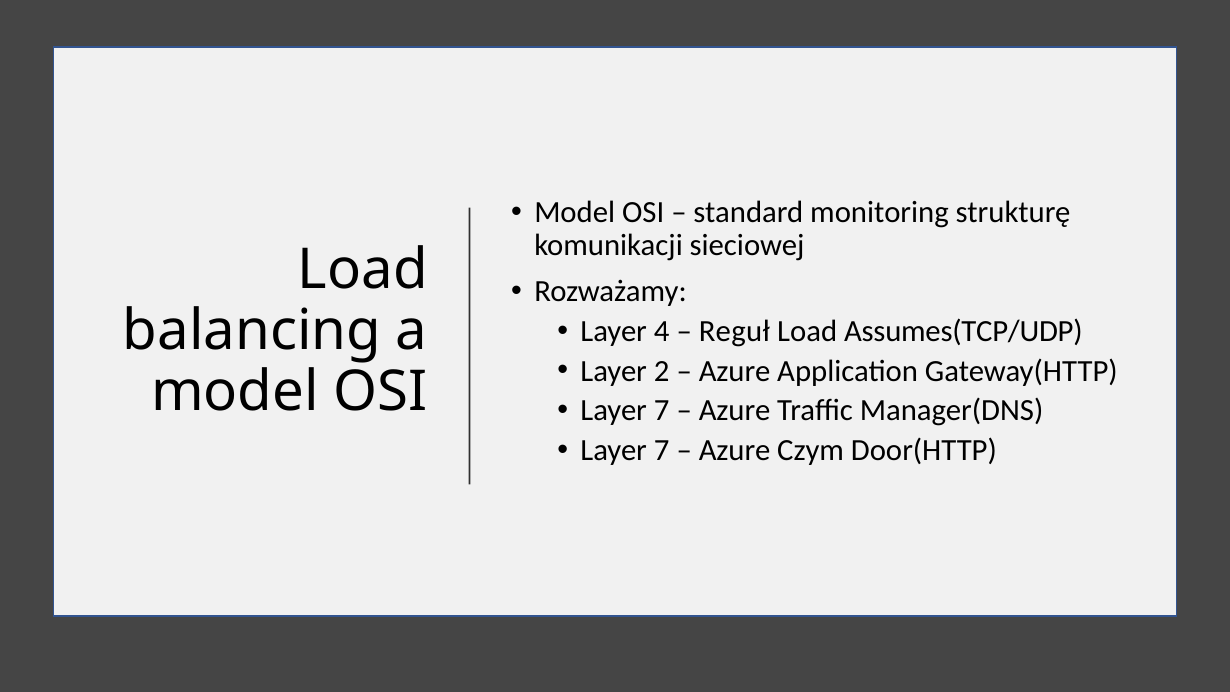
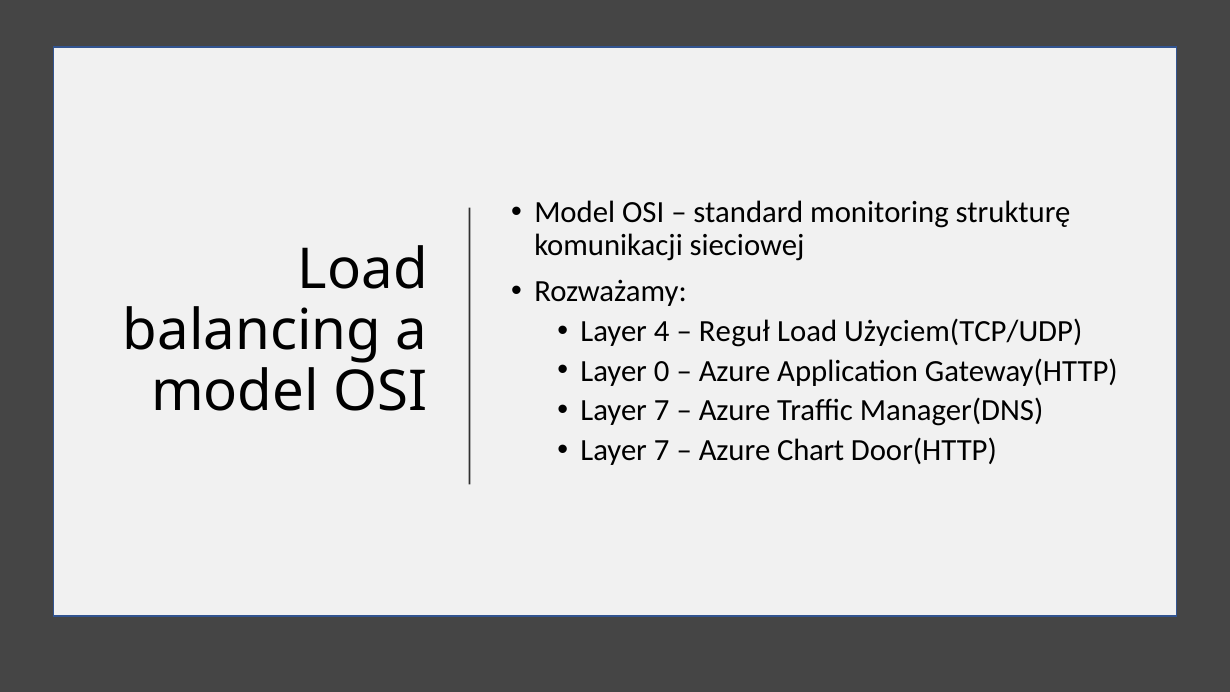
Assumes(TCP/UDP: Assumes(TCP/UDP -> Użyciem(TCP/UDP
2: 2 -> 0
Czym: Czym -> Chart
